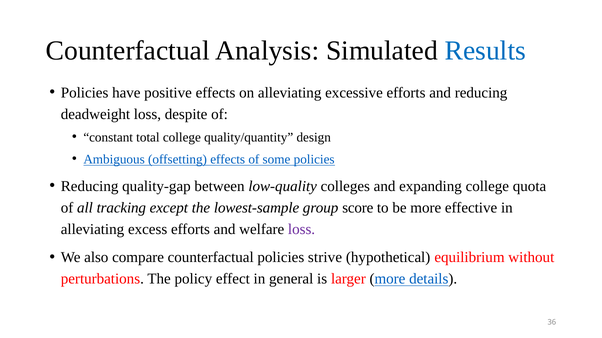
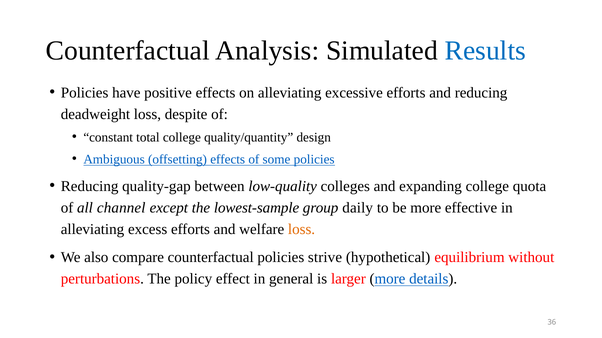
tracking: tracking -> channel
score: score -> daily
loss at (302, 230) colour: purple -> orange
